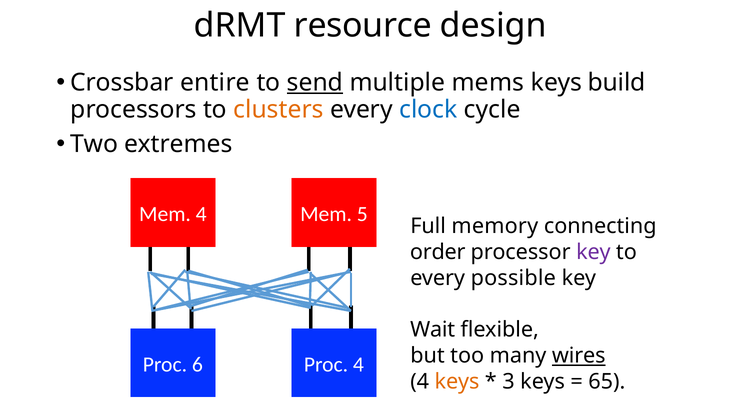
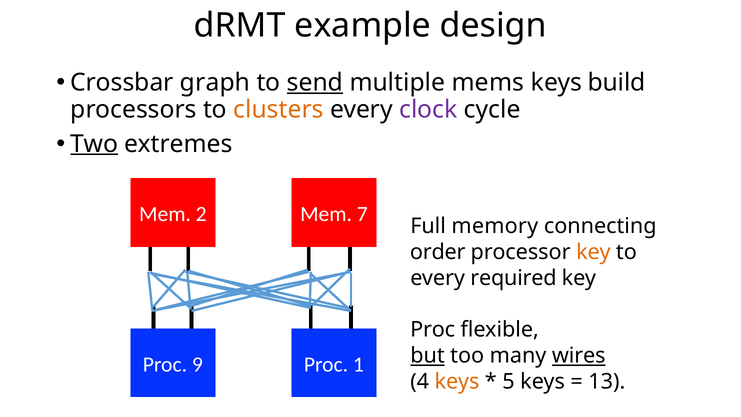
resource: resource -> example
entire: entire -> graph
clock colour: blue -> purple
Two underline: none -> present
Mem 4: 4 -> 2
5: 5 -> 7
key at (593, 252) colour: purple -> orange
possible: possible -> required
Wait at (433, 330): Wait -> Proc
but underline: none -> present
6: 6 -> 9
Proc 4: 4 -> 1
3: 3 -> 5
65: 65 -> 13
